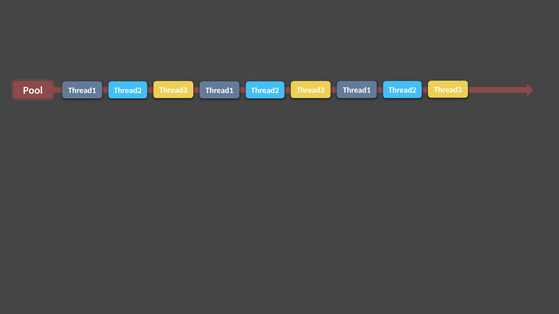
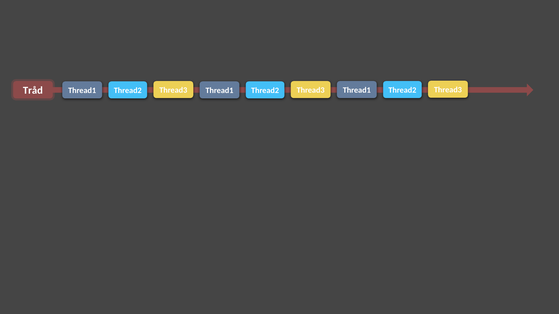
Pool: Pool -> Tråd
